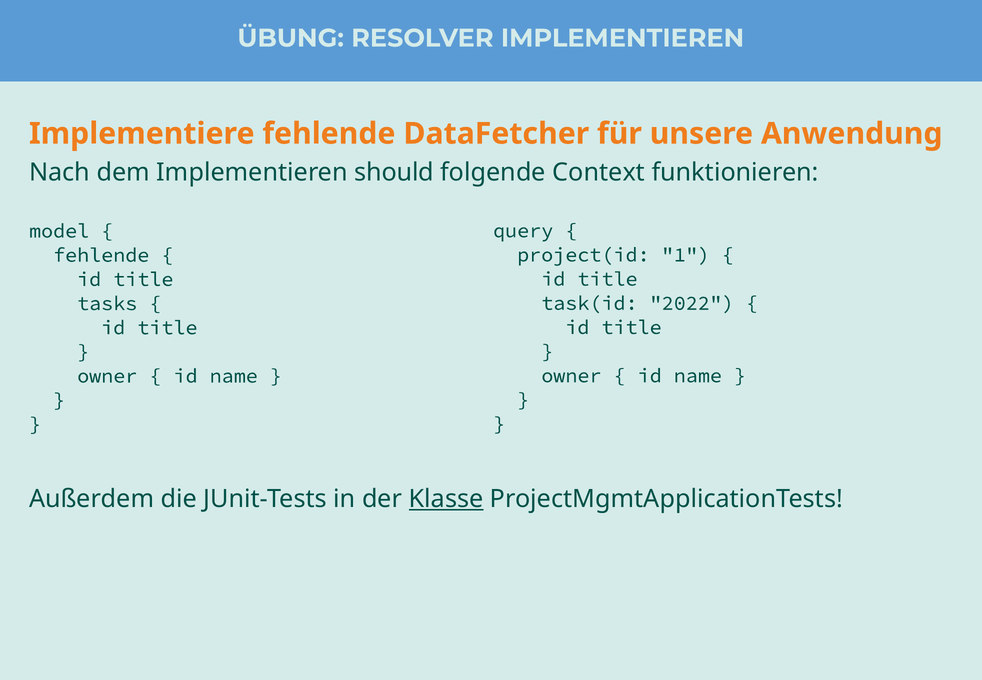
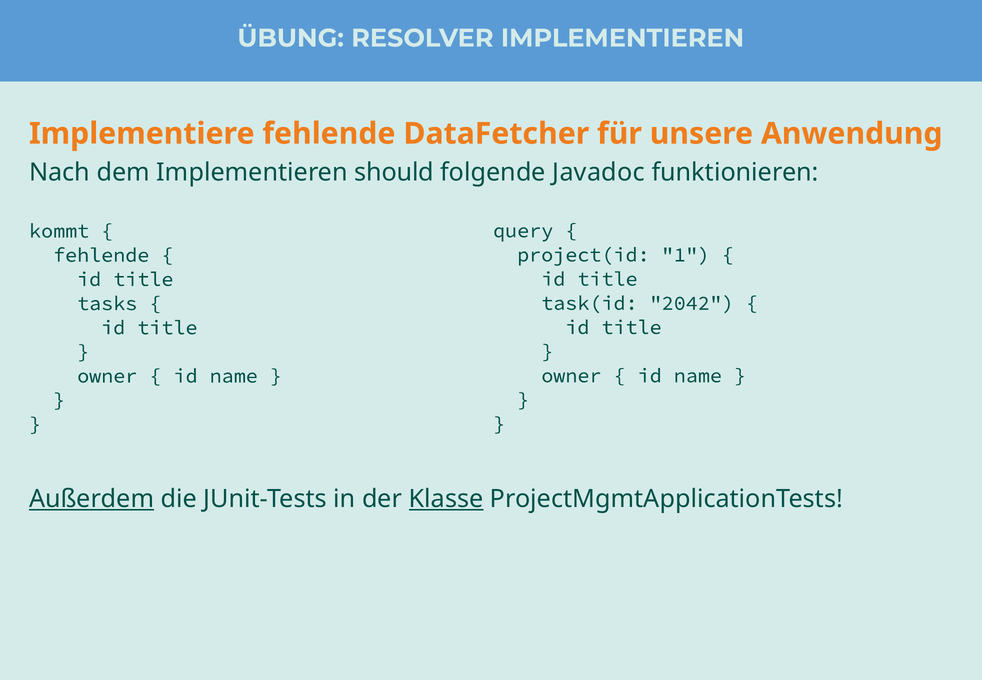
Context: Context -> Javadoc
model: model -> kommt
2022: 2022 -> 2042
Außerdem underline: none -> present
